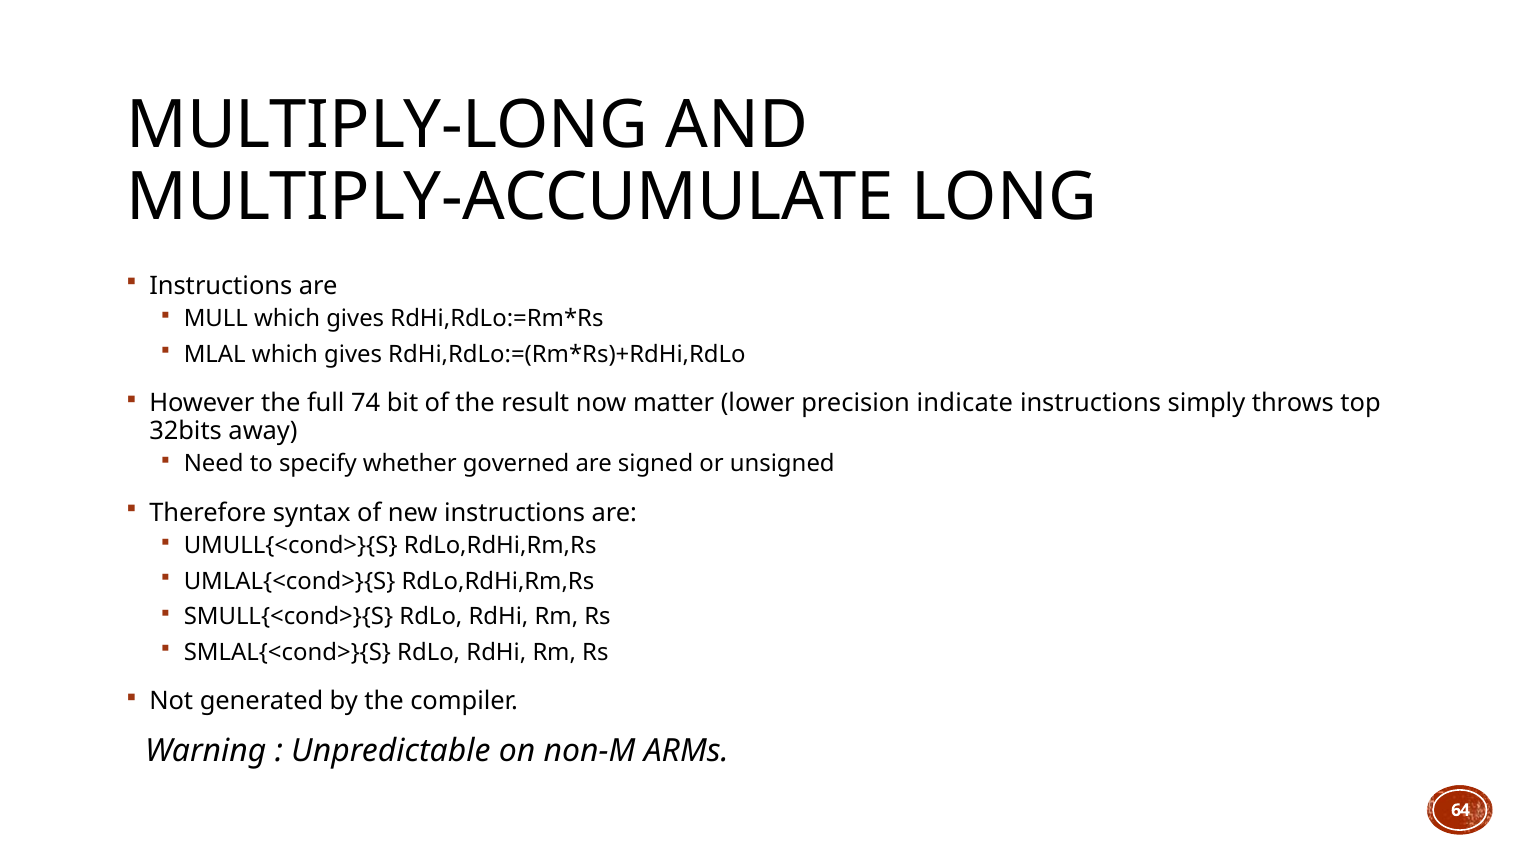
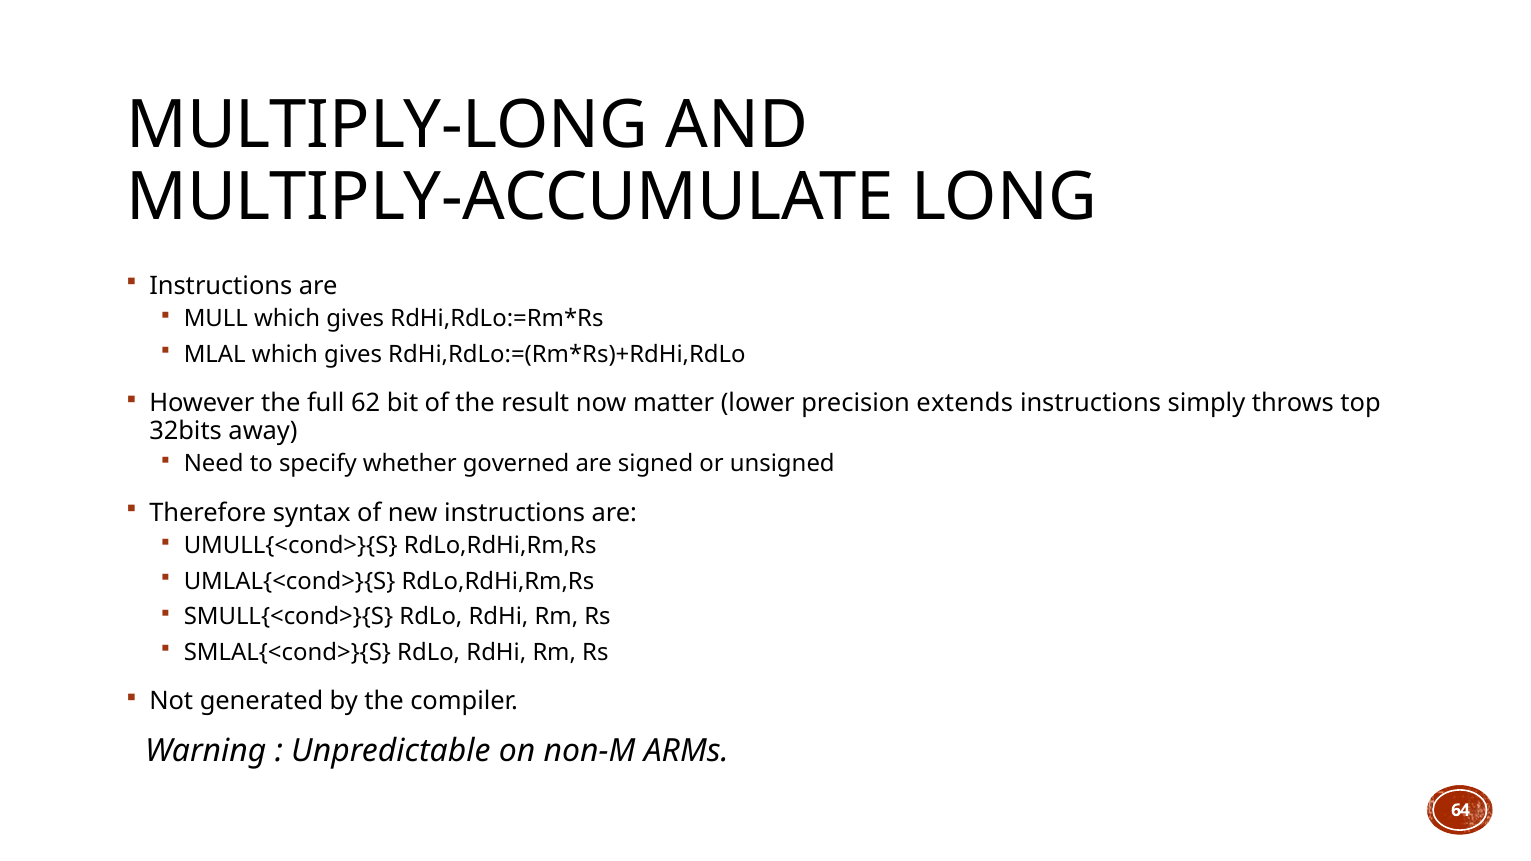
74: 74 -> 62
indicate: indicate -> extends
